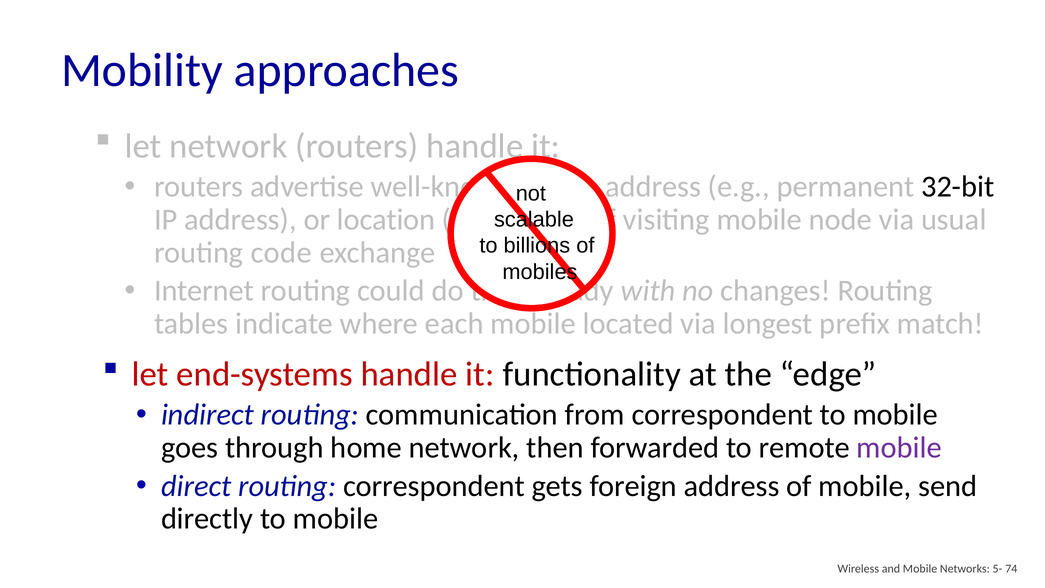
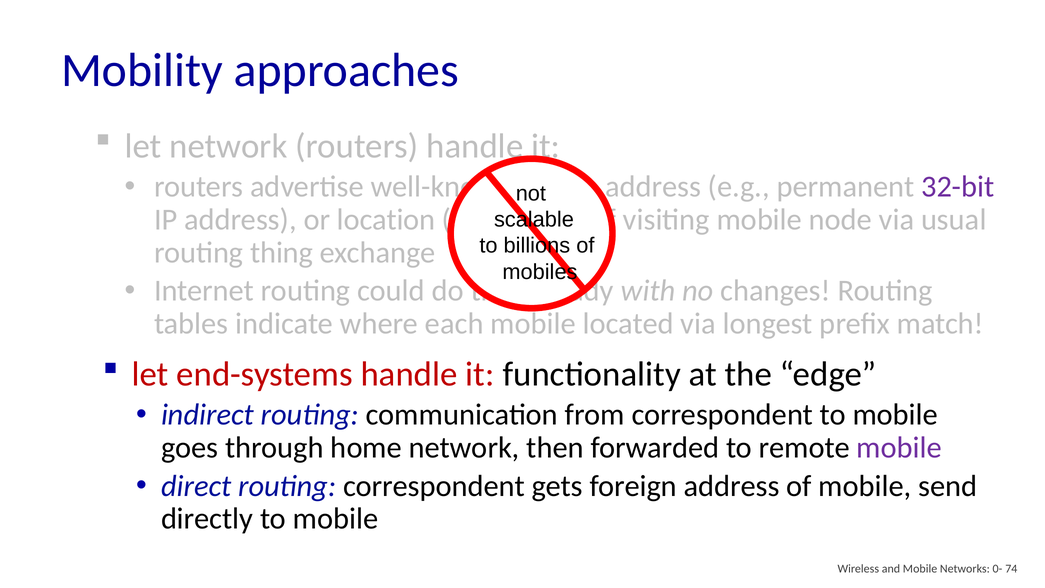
32-bit colour: black -> purple
code: code -> thing
5-: 5- -> 0-
